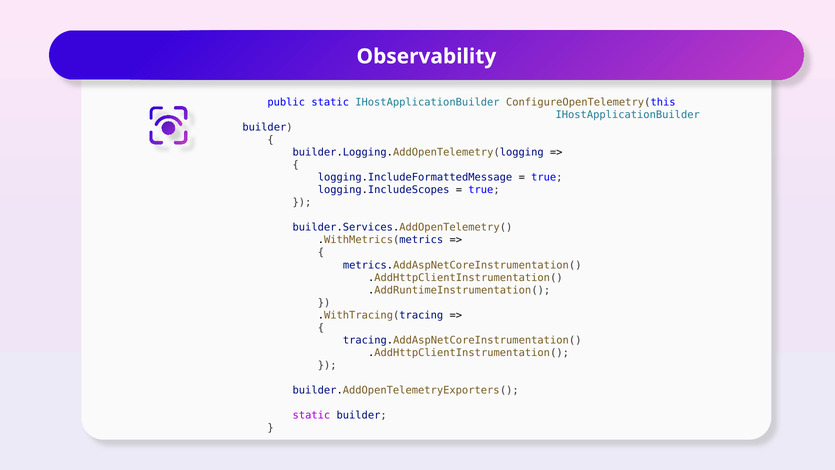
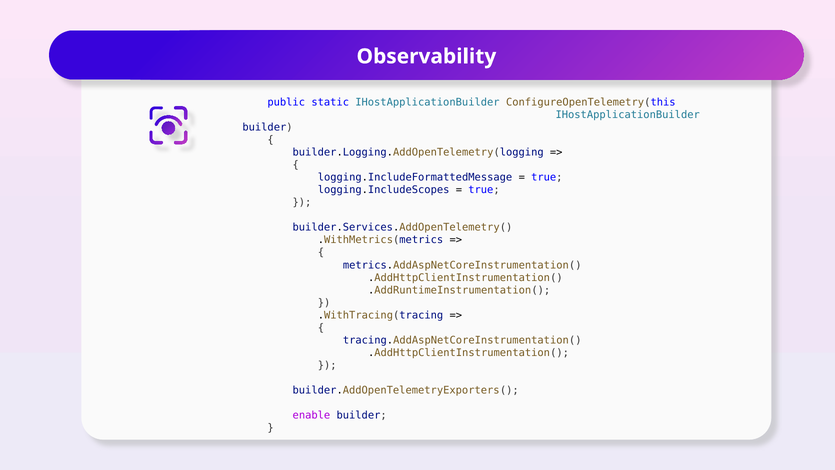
static at (311, 415): static -> enable
